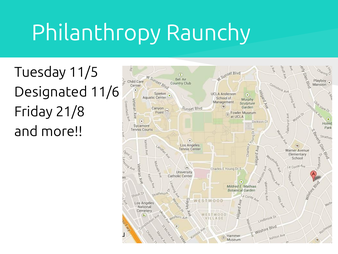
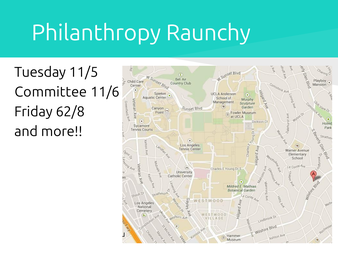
Designated: Designated -> Committee
21/8: 21/8 -> 62/8
